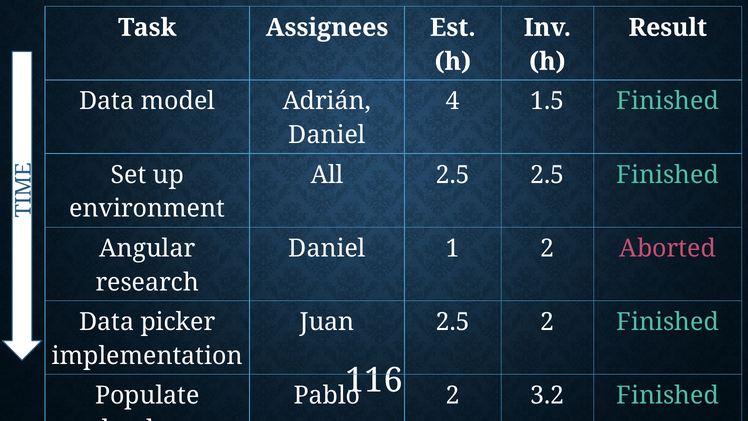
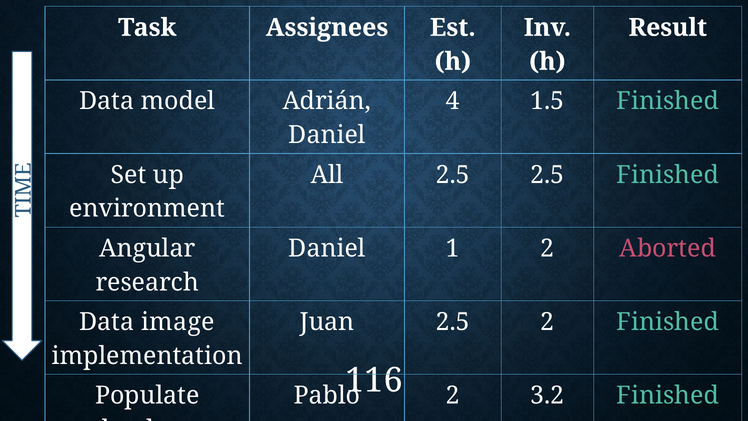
picker: picker -> image
